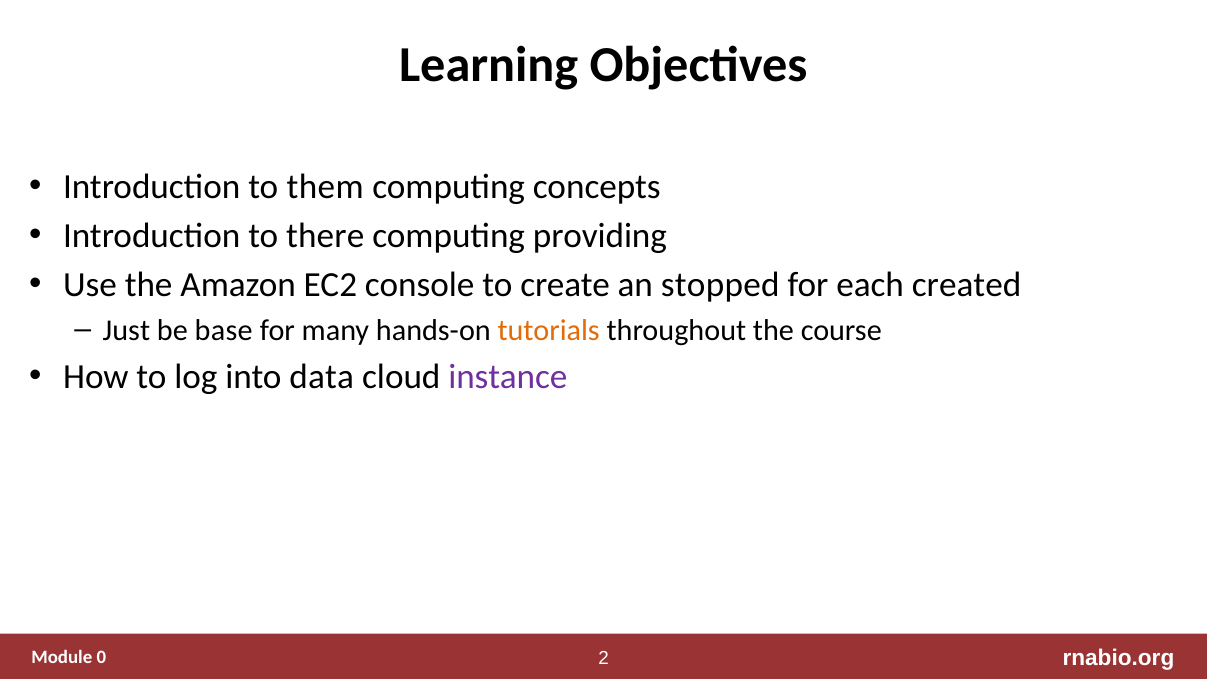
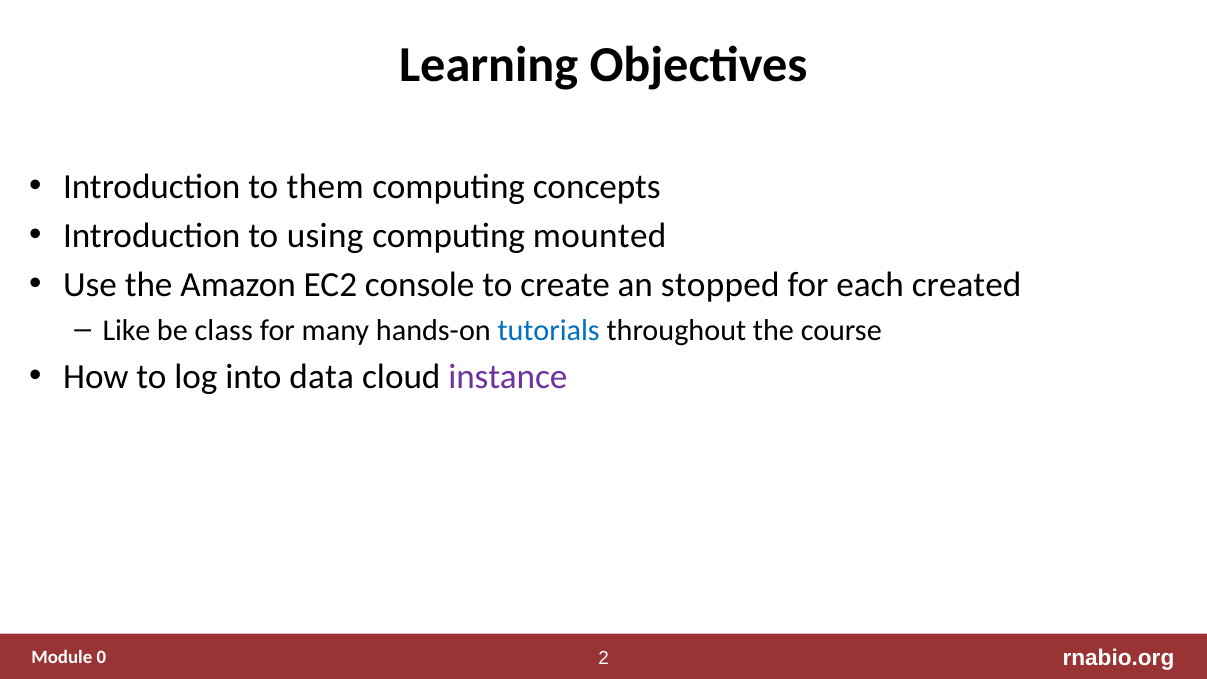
there: there -> using
providing: providing -> mounted
Just: Just -> Like
base: base -> class
tutorials colour: orange -> blue
